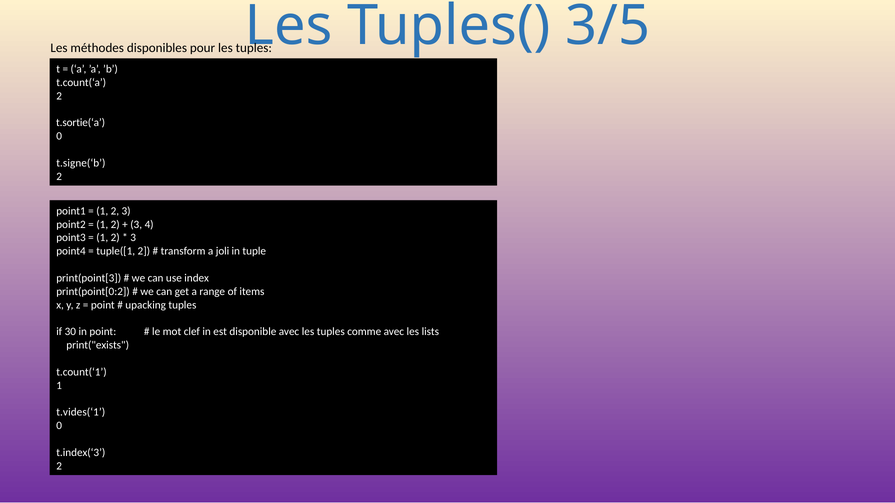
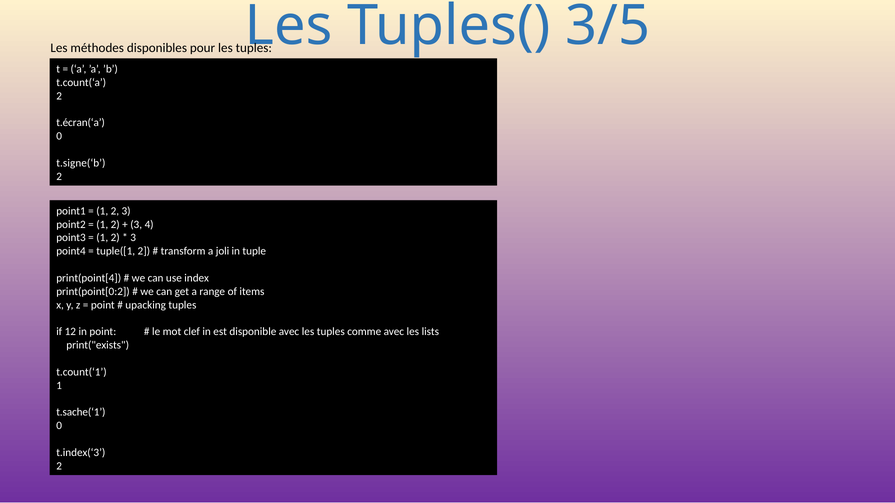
t.sortie(‘a: t.sortie(‘a -> t.écran(‘a
print(point[3: print(point[3 -> print(point[4
30: 30 -> 12
t.vides(‘1: t.vides(‘1 -> t.sache(‘1
